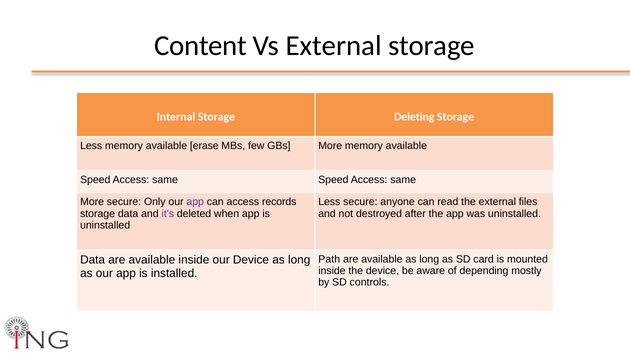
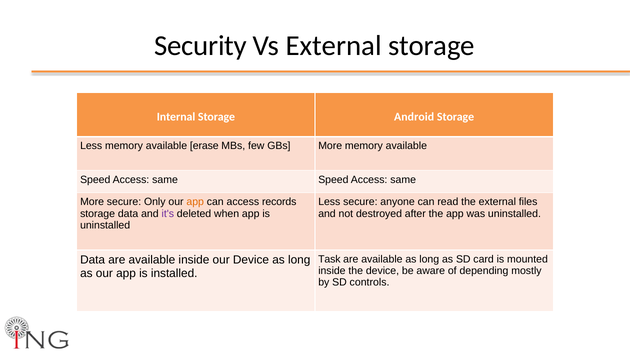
Content: Content -> Security
Deleting: Deleting -> Android
app at (195, 202) colour: purple -> orange
Path: Path -> Task
